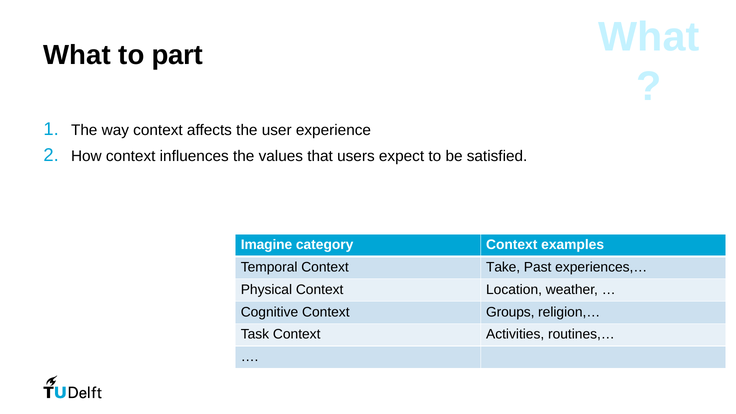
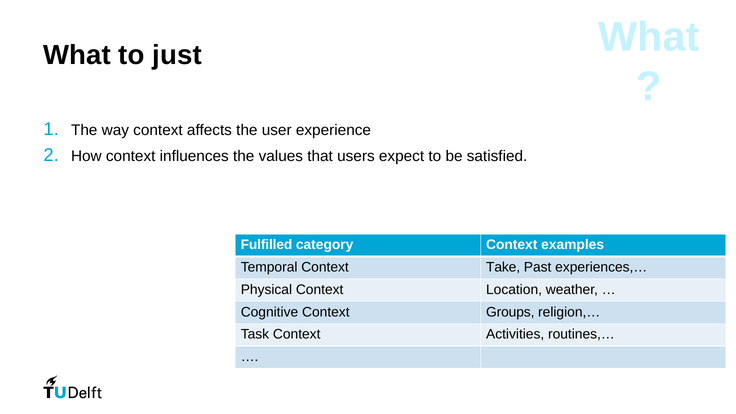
part: part -> just
Imagine: Imagine -> Fulfilled
